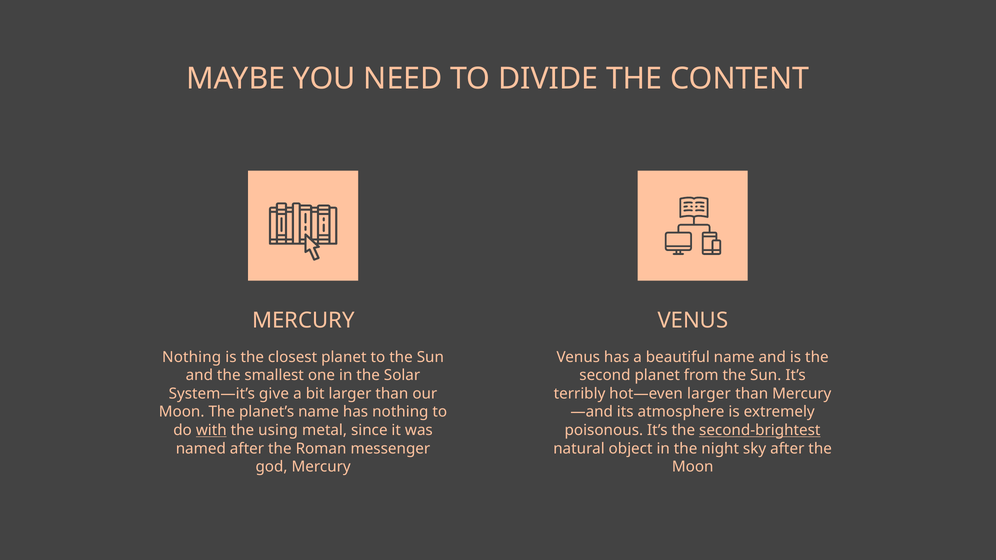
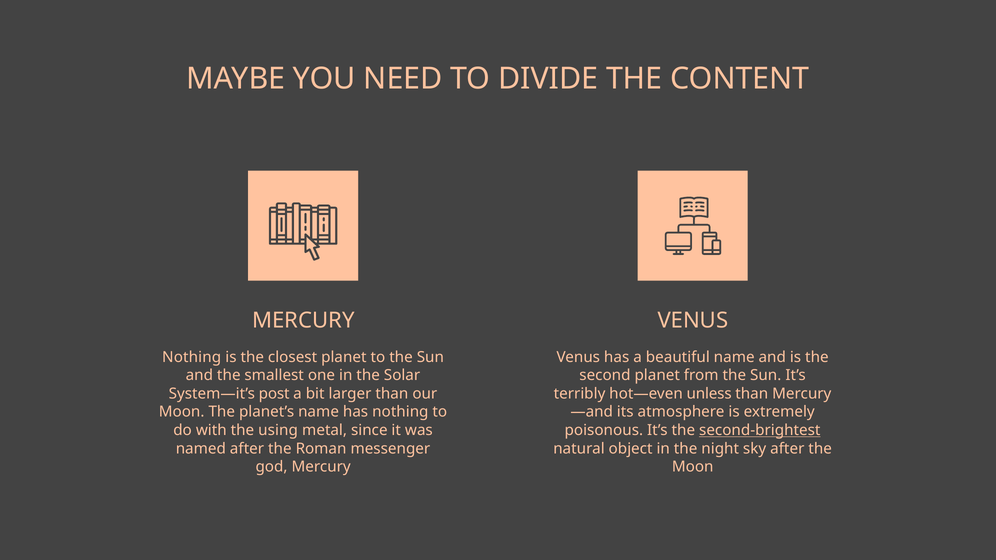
give: give -> post
hot—even larger: larger -> unless
with underline: present -> none
